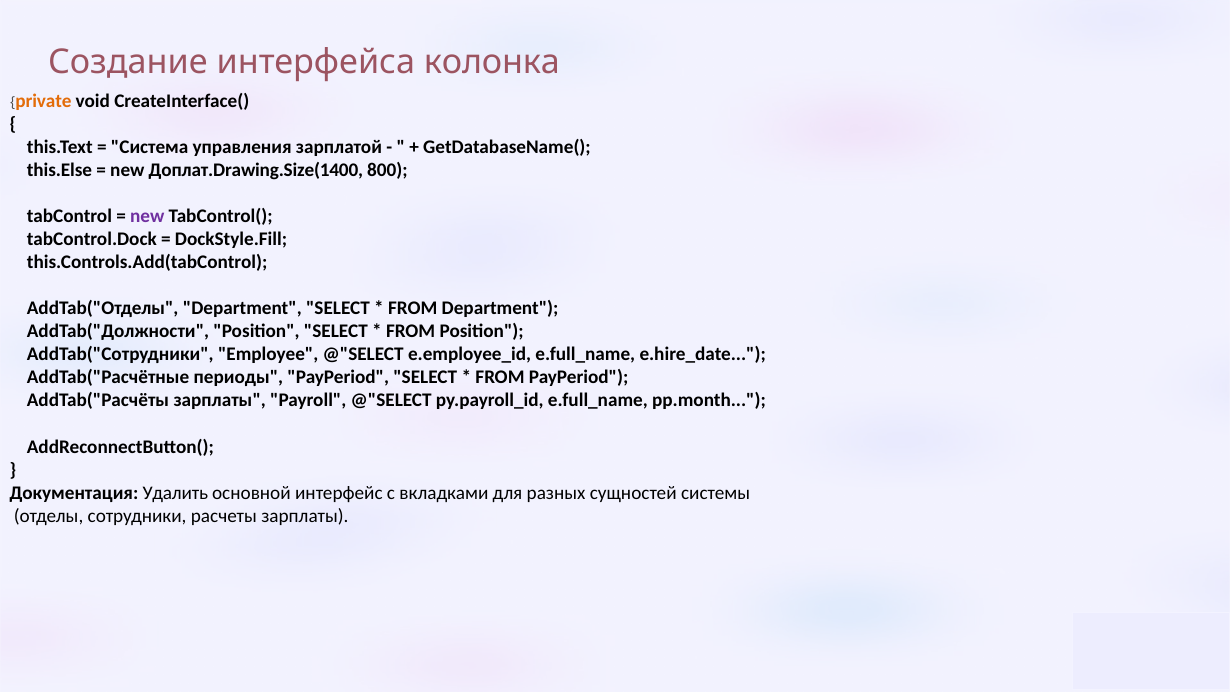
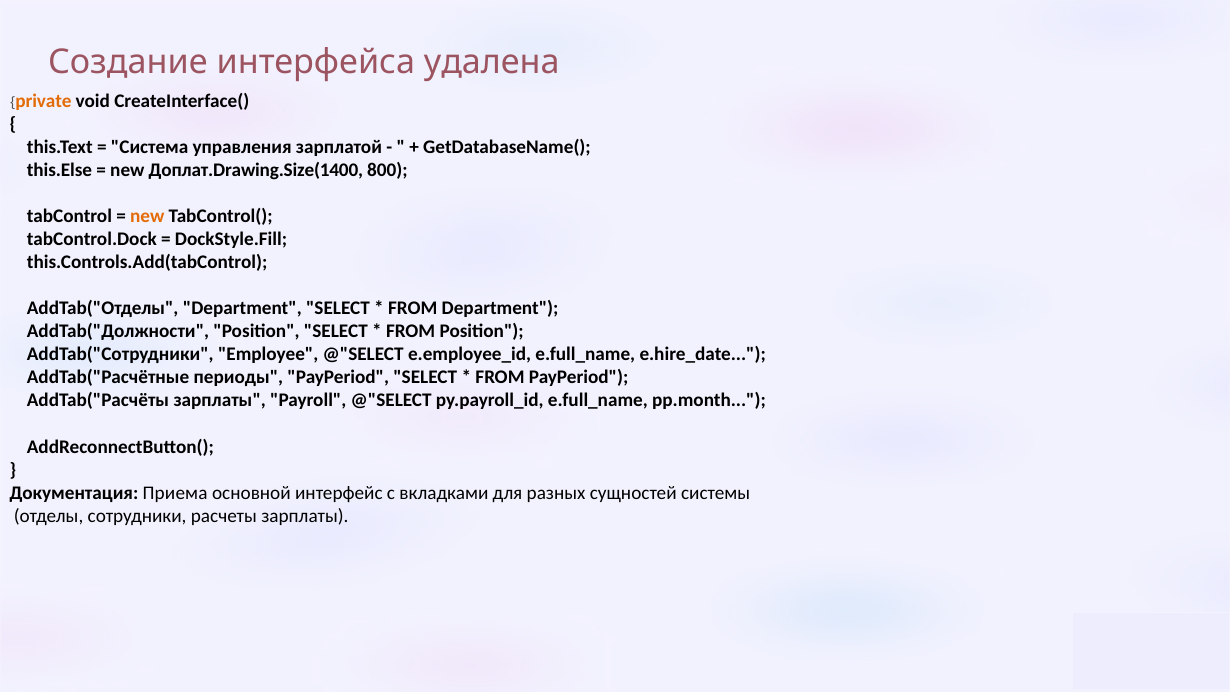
колонка: колонка -> удалена
new at (147, 216) colour: purple -> orange
Удалить: Удалить -> Приема
